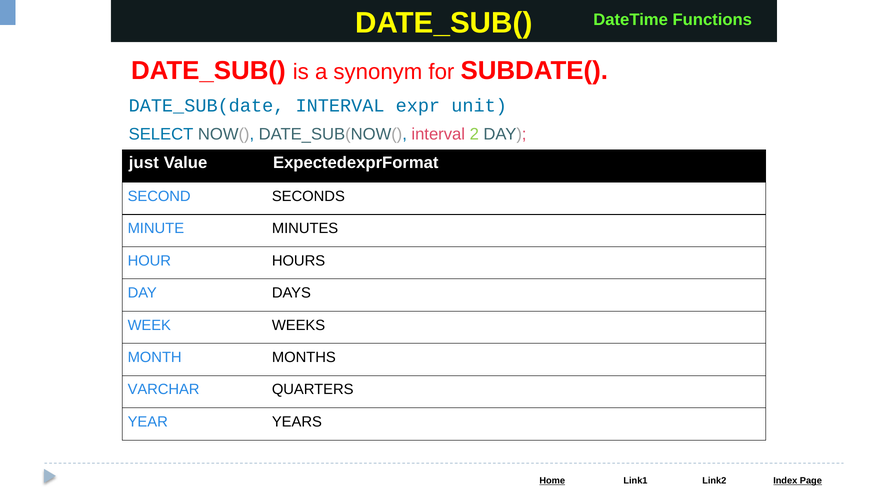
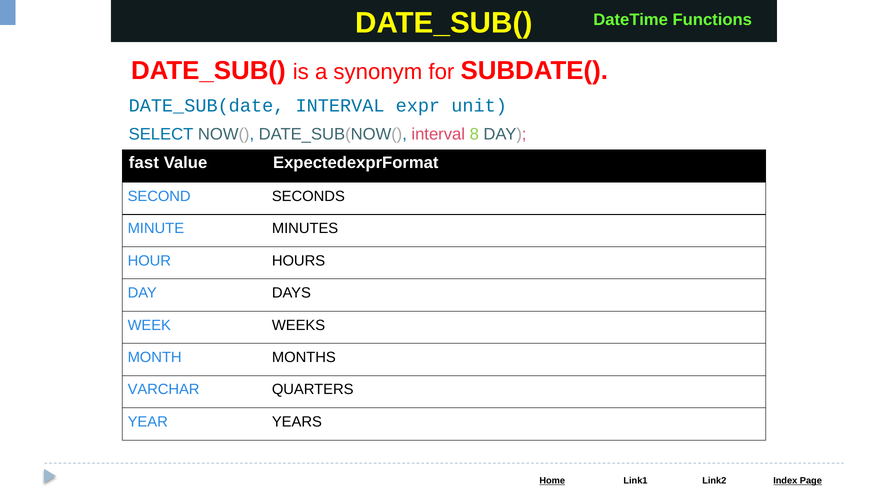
2: 2 -> 8
just: just -> fast
